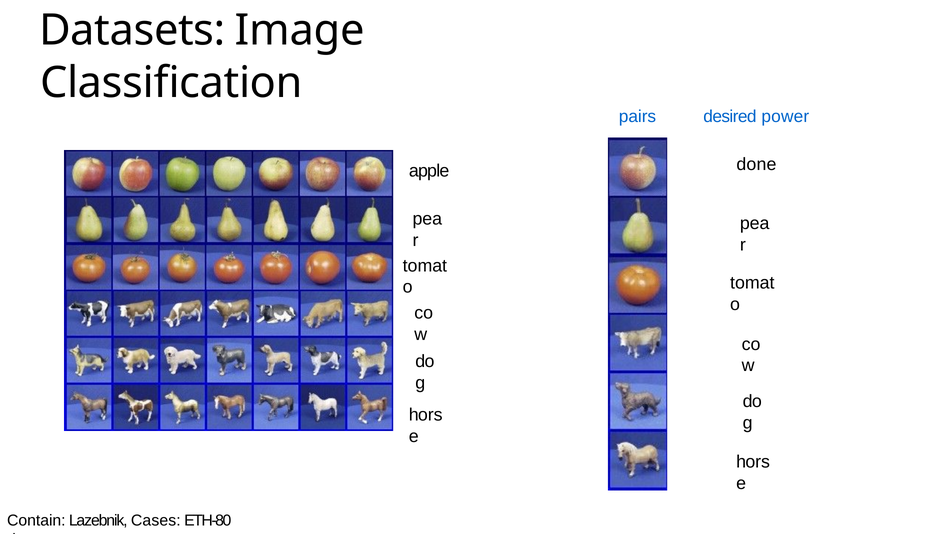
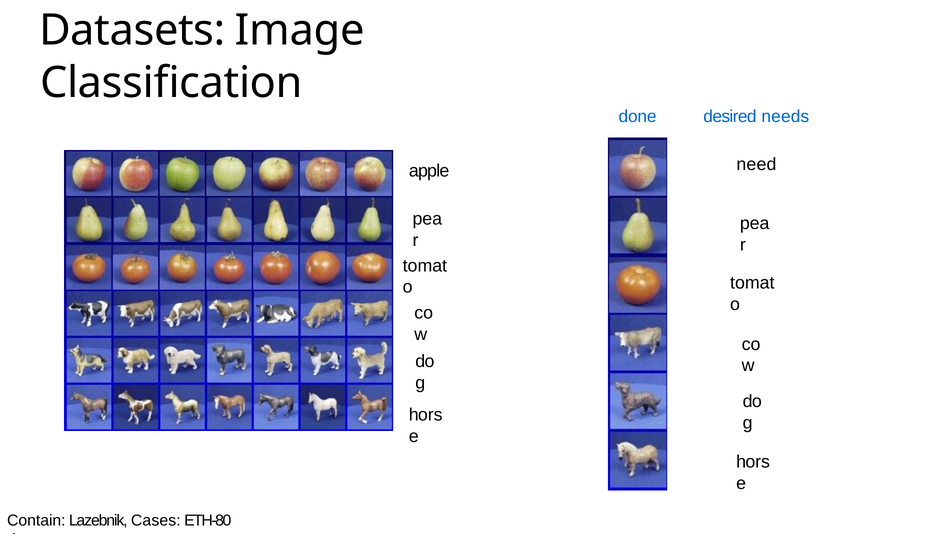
pairs: pairs -> done
power: power -> needs
done: done -> need
